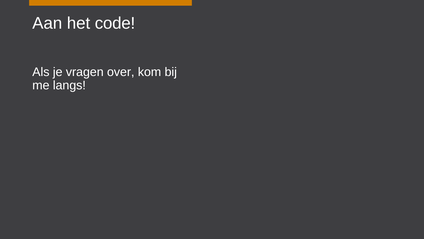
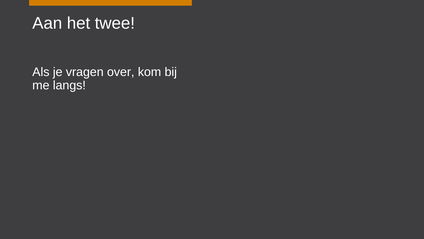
code: code -> twee
